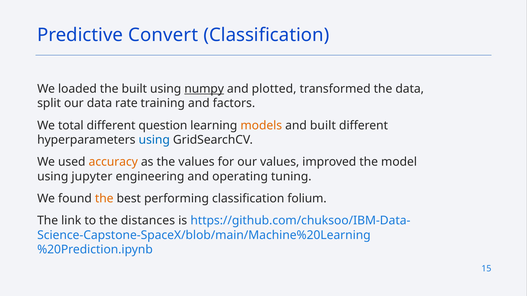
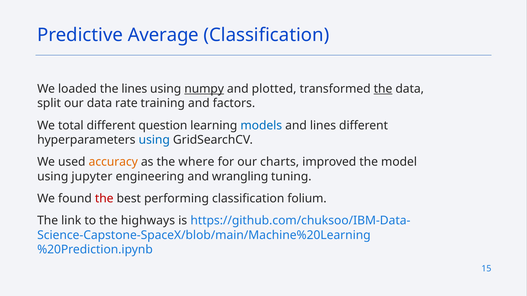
Convert: Convert -> Average
the built: built -> lines
the at (383, 89) underline: none -> present
models colour: orange -> blue
and built: built -> lines
the values: values -> where
our values: values -> charts
operating: operating -> wrangling
the at (104, 199) colour: orange -> red
distances: distances -> highways
